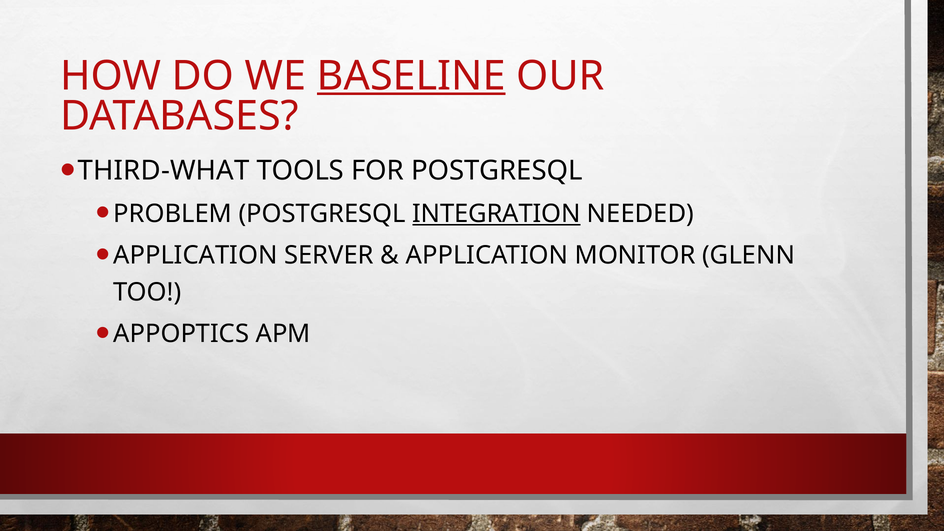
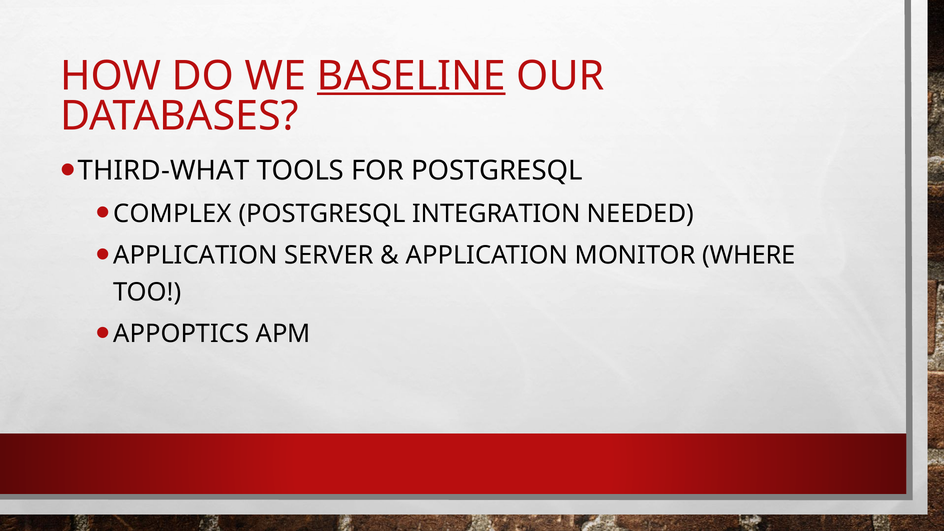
PROBLEM: PROBLEM -> COMPLEX
INTEGRATION underline: present -> none
GLENN: GLENN -> WHERE
